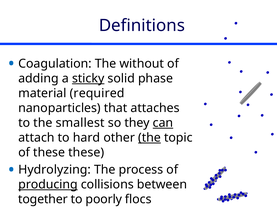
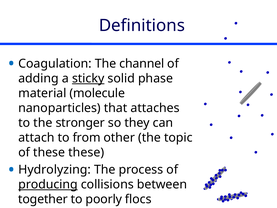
without: without -> channel
required: required -> molecule
smallest: smallest -> stronger
can underline: present -> none
hard: hard -> from
the at (149, 138) underline: present -> none
